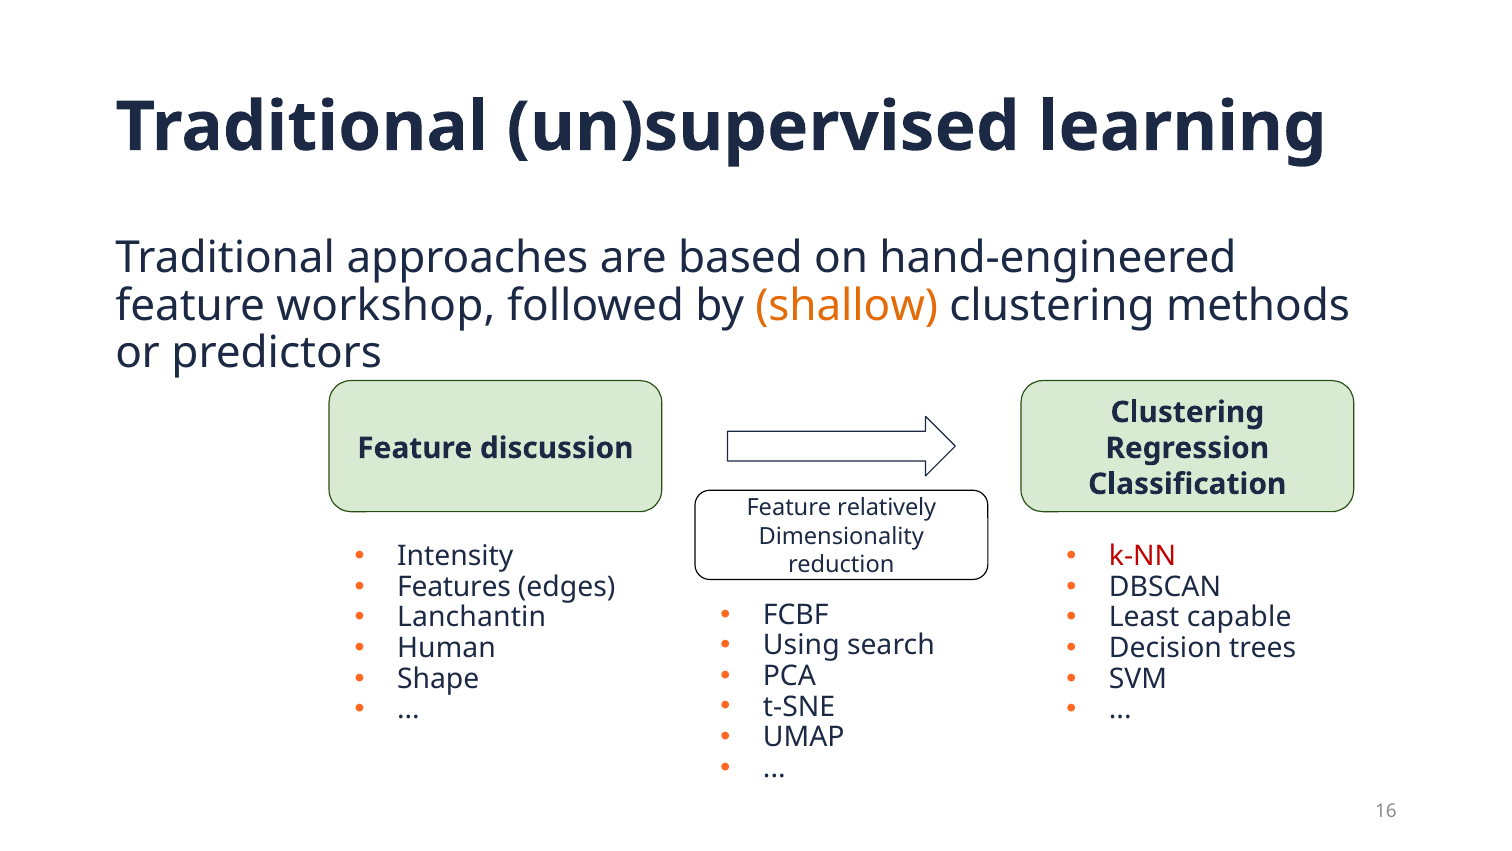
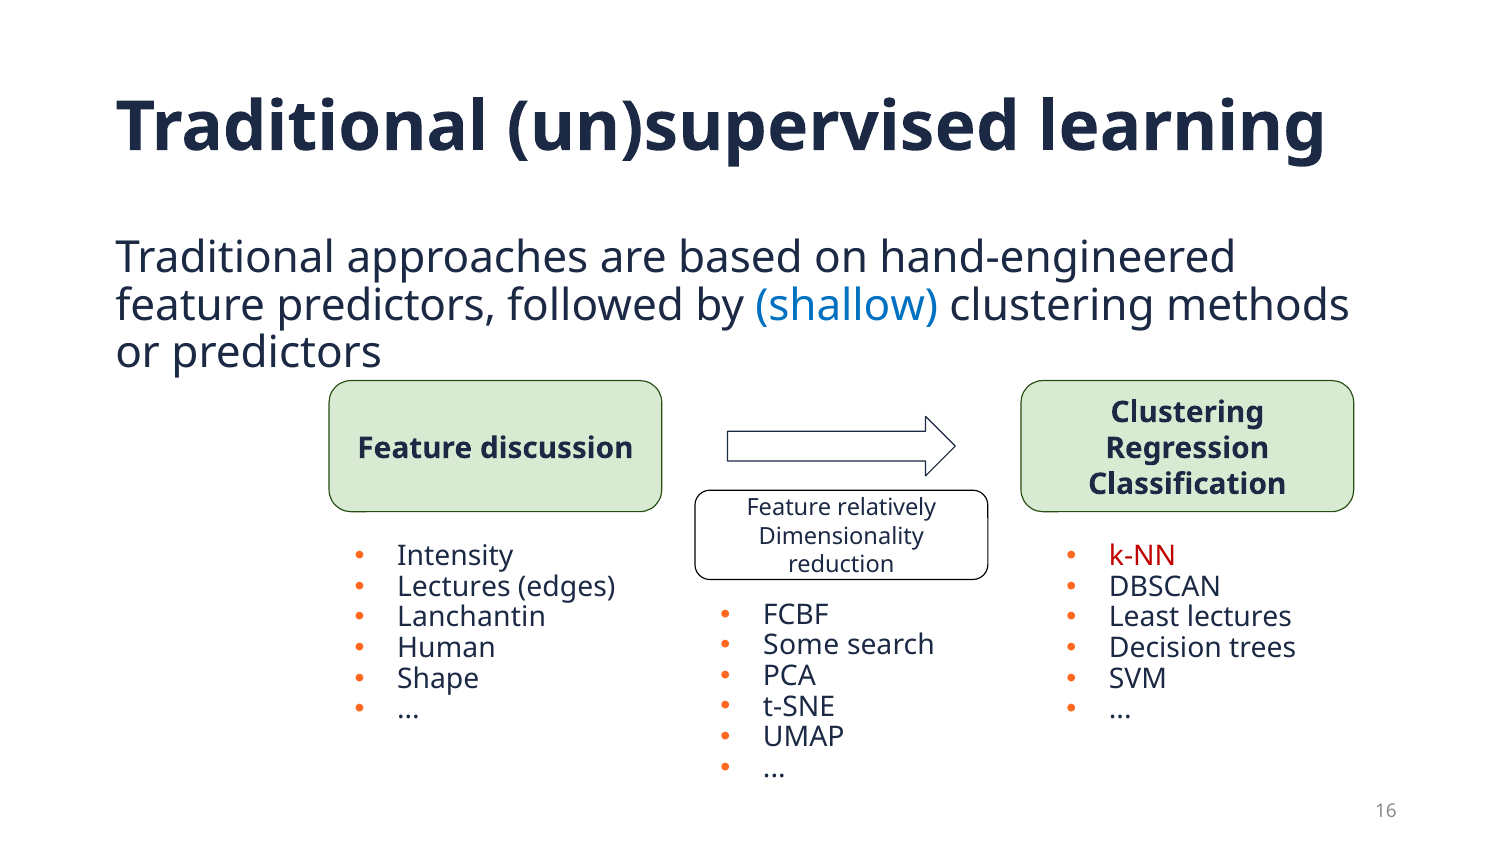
feature workshop: workshop -> predictors
shallow colour: orange -> blue
Features at (454, 587): Features -> Lectures
Least capable: capable -> lectures
Using: Using -> Some
